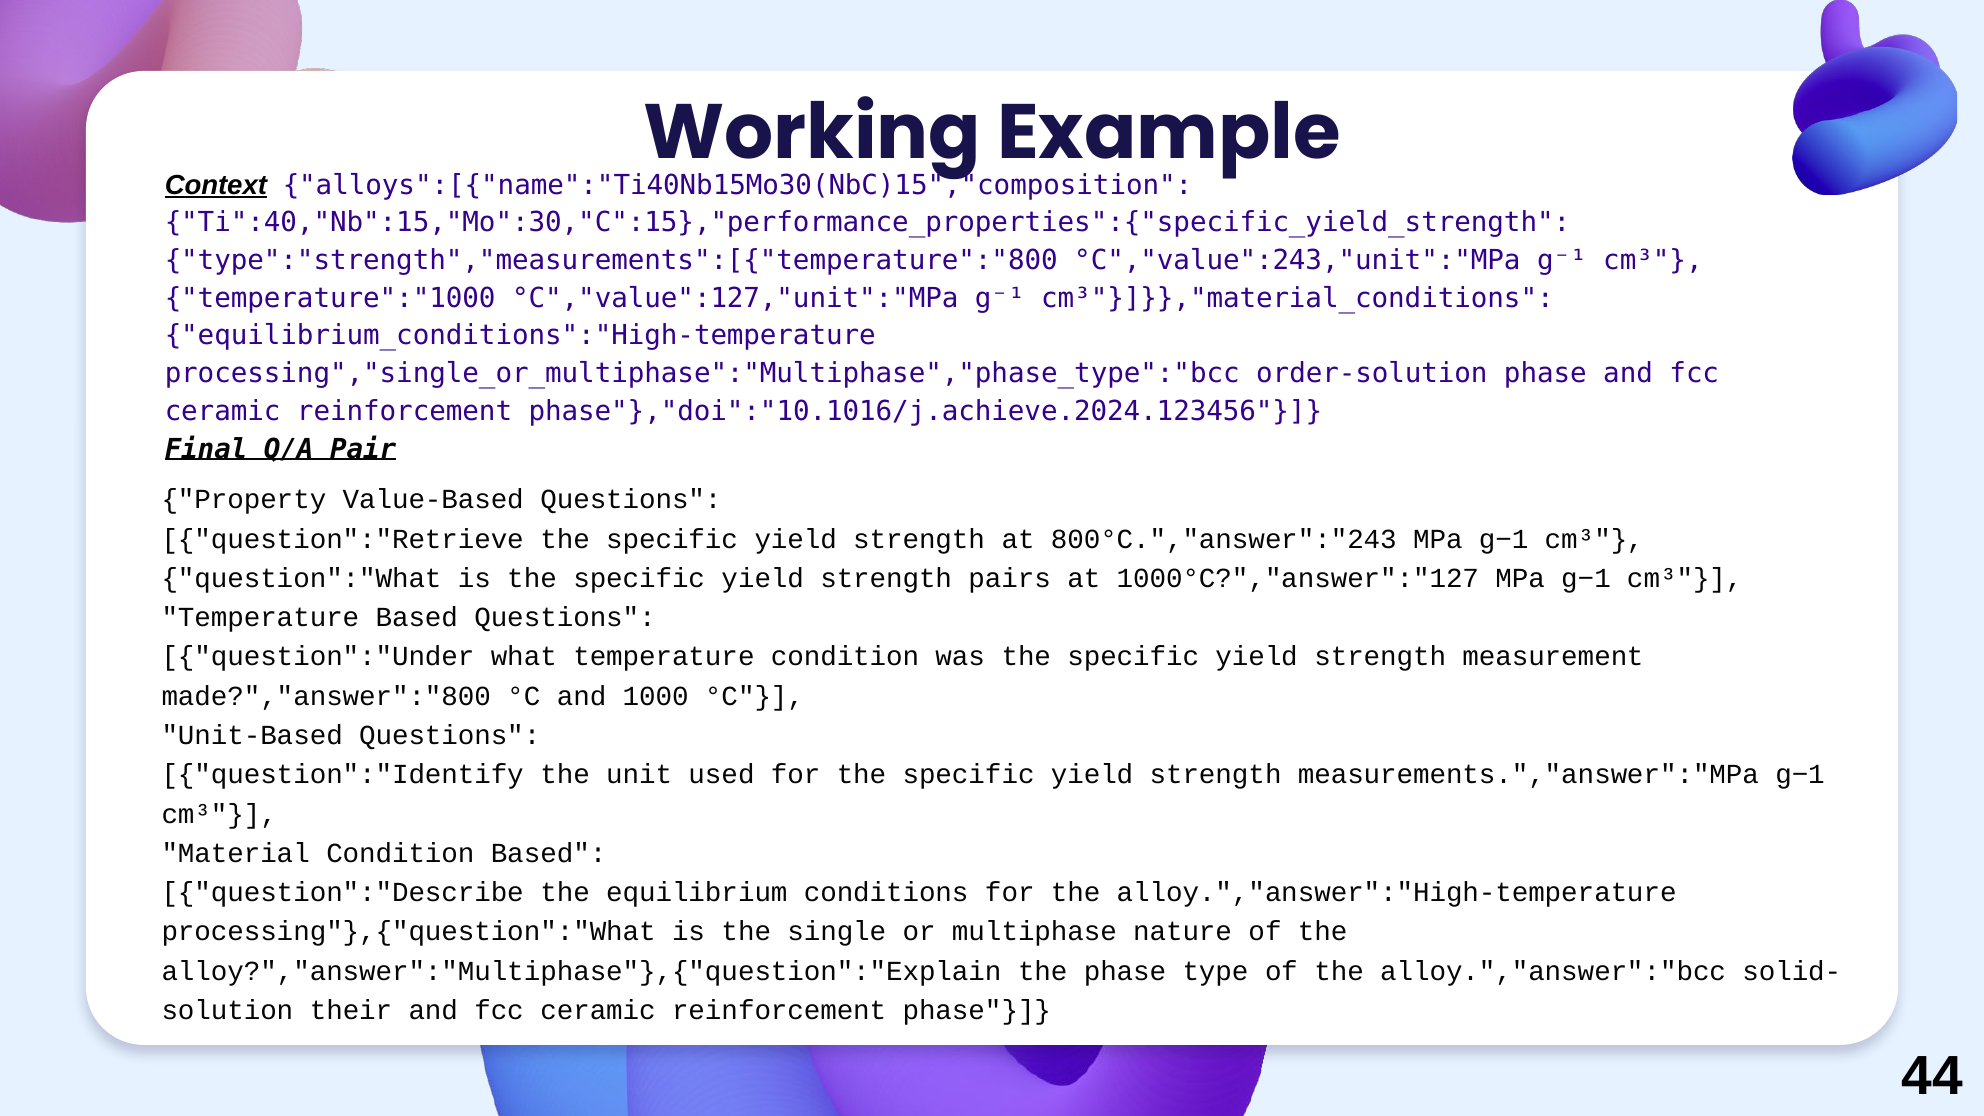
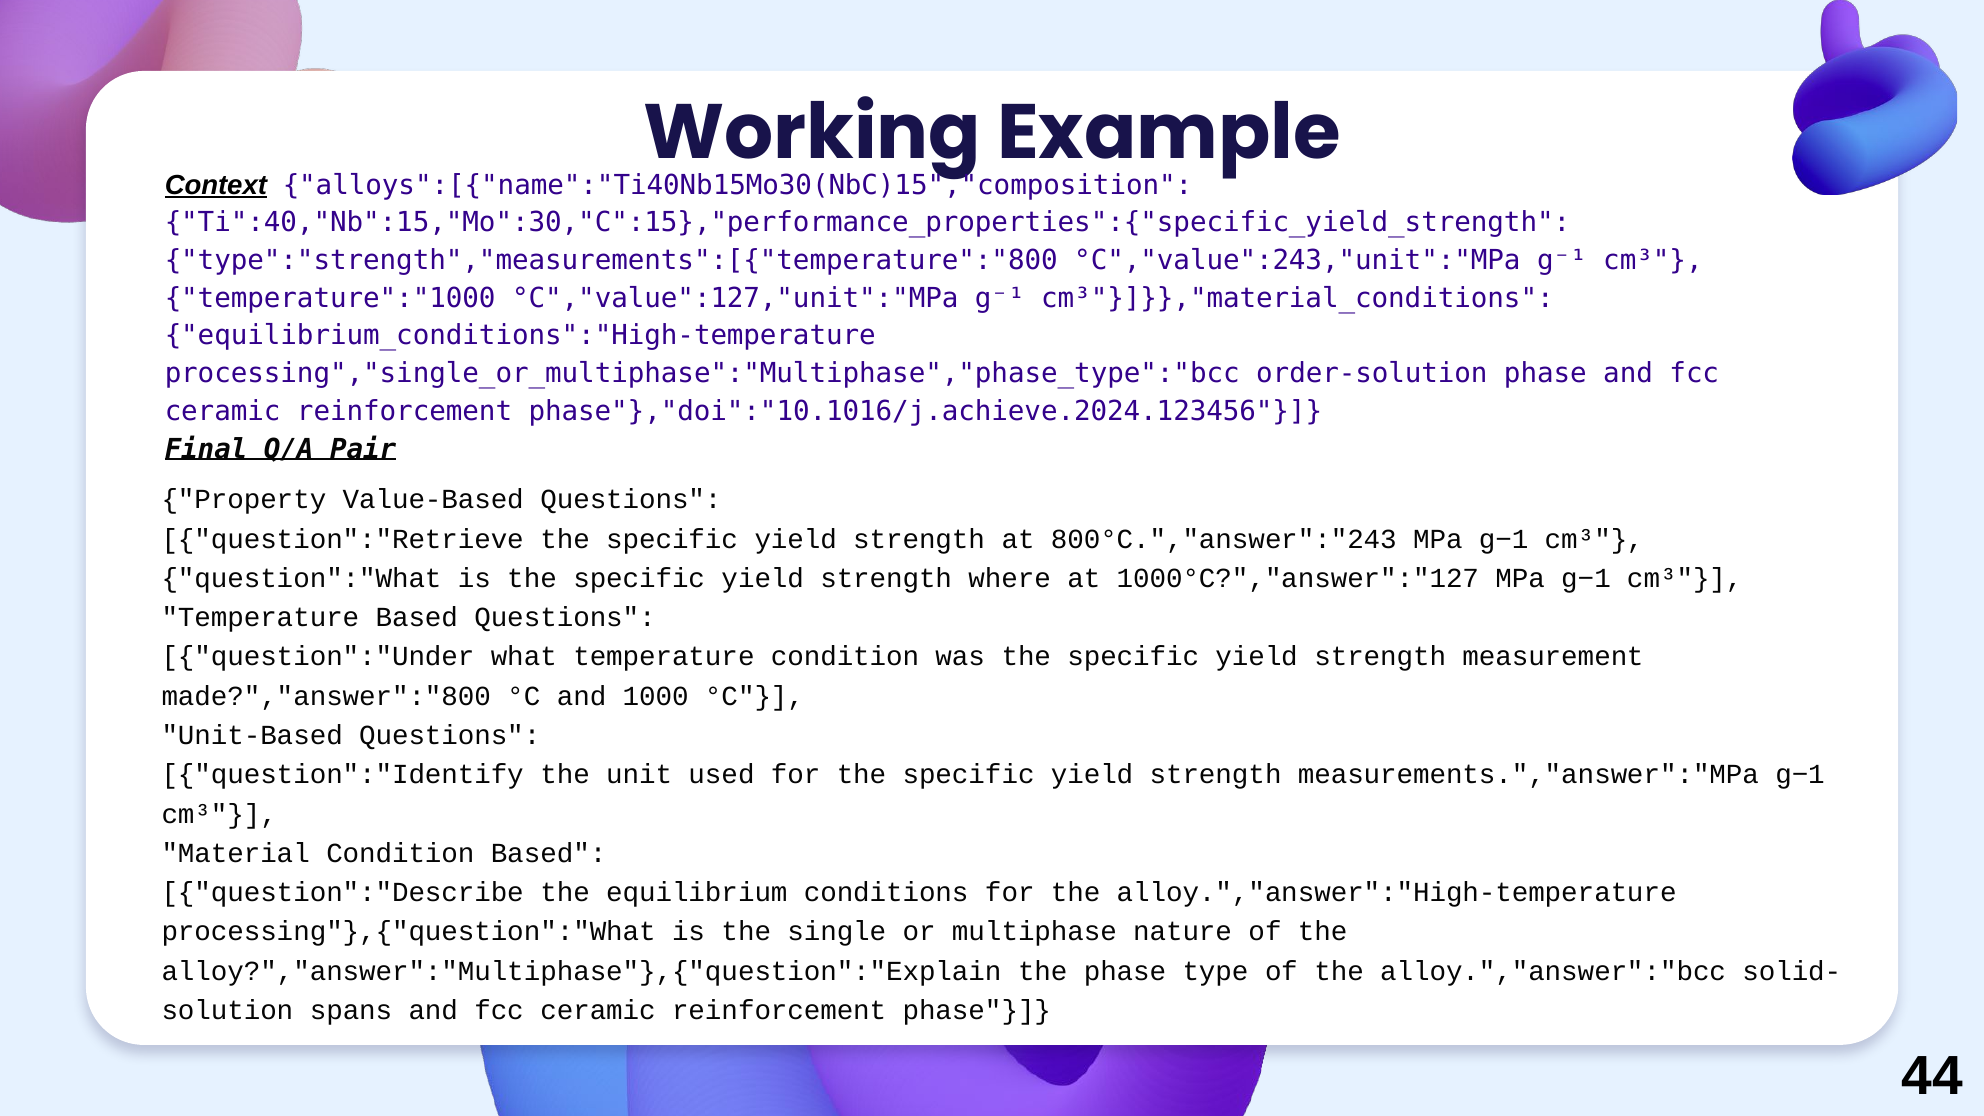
pairs: pairs -> where
their: their -> spans
